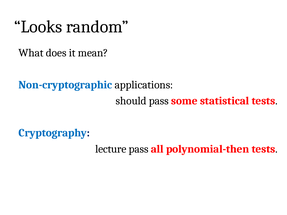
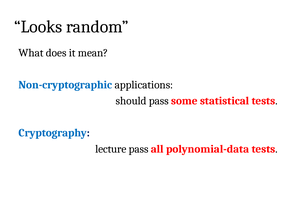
polynomial-then: polynomial-then -> polynomial-data
